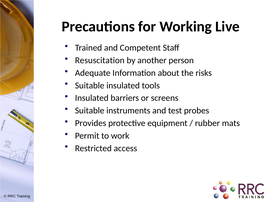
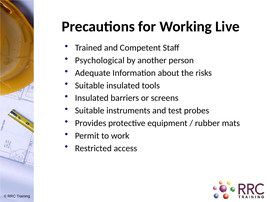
Resuscitation: Resuscitation -> Psychological
